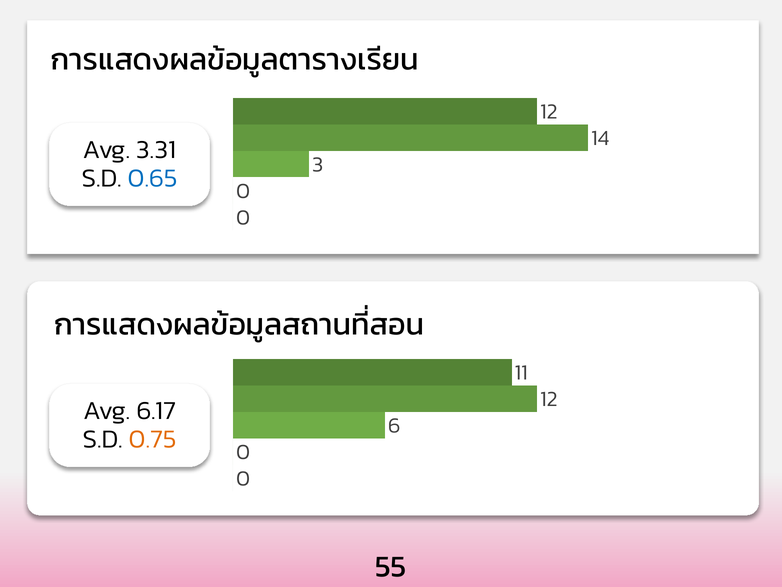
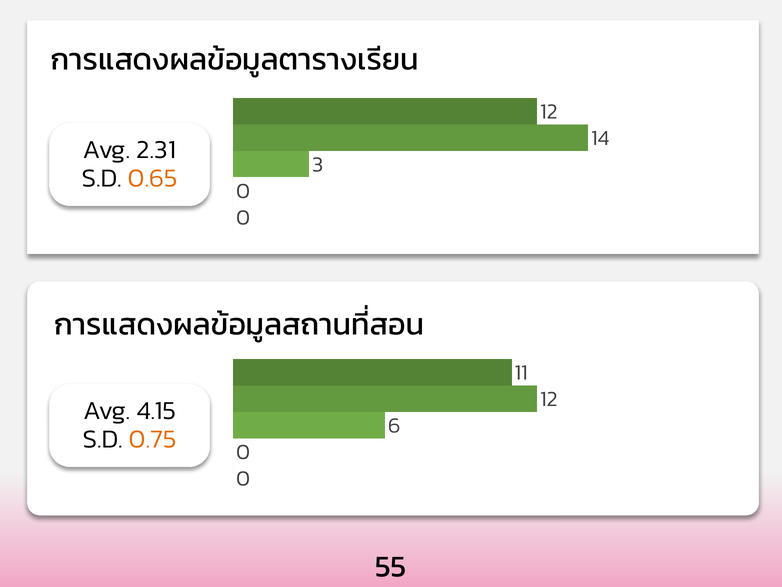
3.31: 3.31 -> 2.31
0.65 colour: blue -> orange
6.17: 6.17 -> 4.15
